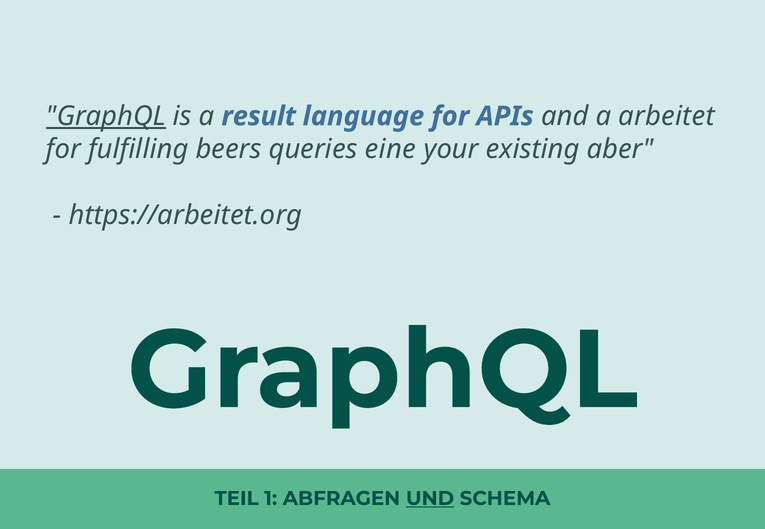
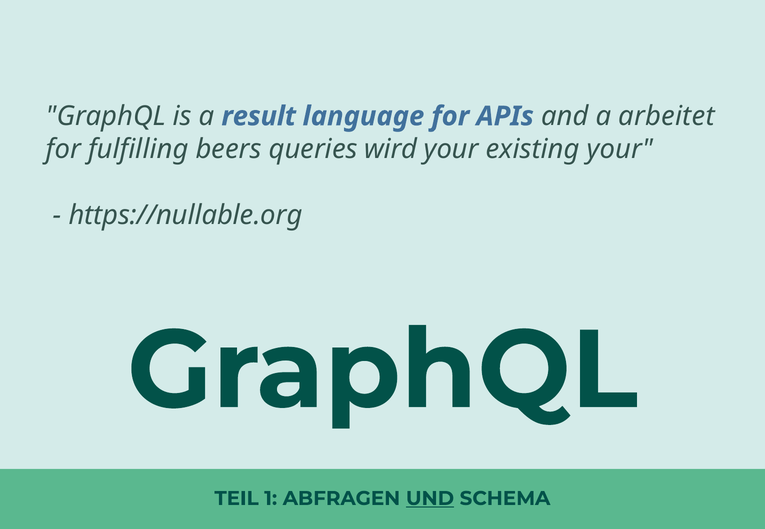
GraphQL at (106, 116) underline: present -> none
eine: eine -> wird
existing aber: aber -> your
https://arbeitet.org: https://arbeitet.org -> https://nullable.org
